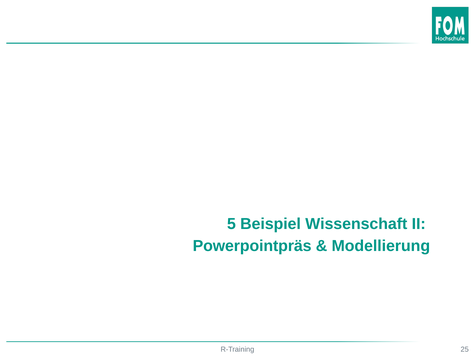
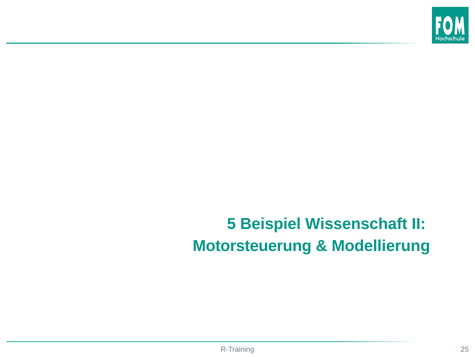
Powerpointpräs: Powerpointpräs -> Motorsteuerung
